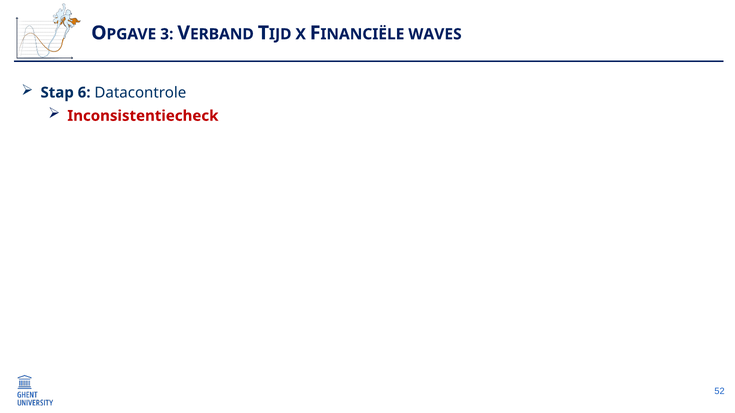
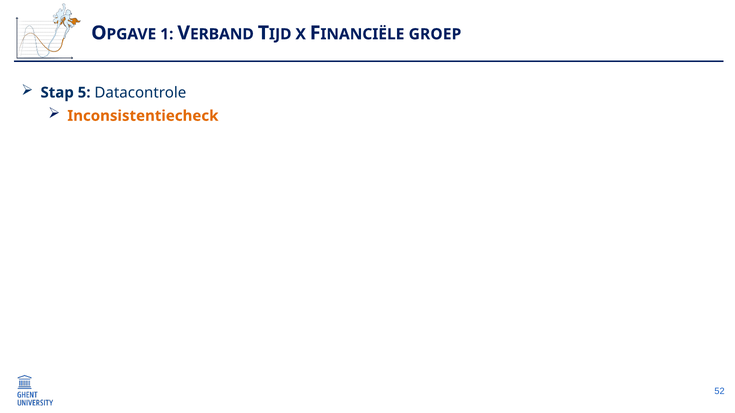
3: 3 -> 1
WAVES: WAVES -> GROEP
6: 6 -> 5
Inconsistentiecheck colour: red -> orange
